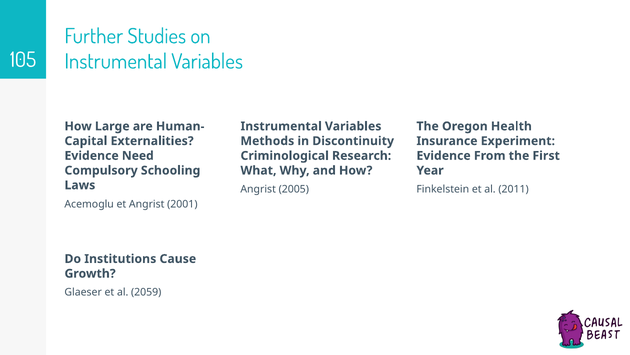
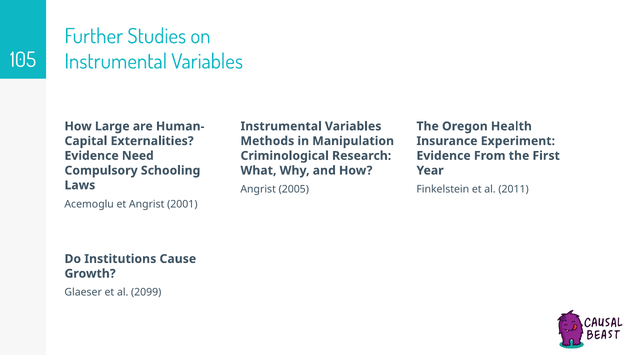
Discontinuity: Discontinuity -> Manipulation
2059: 2059 -> 2099
